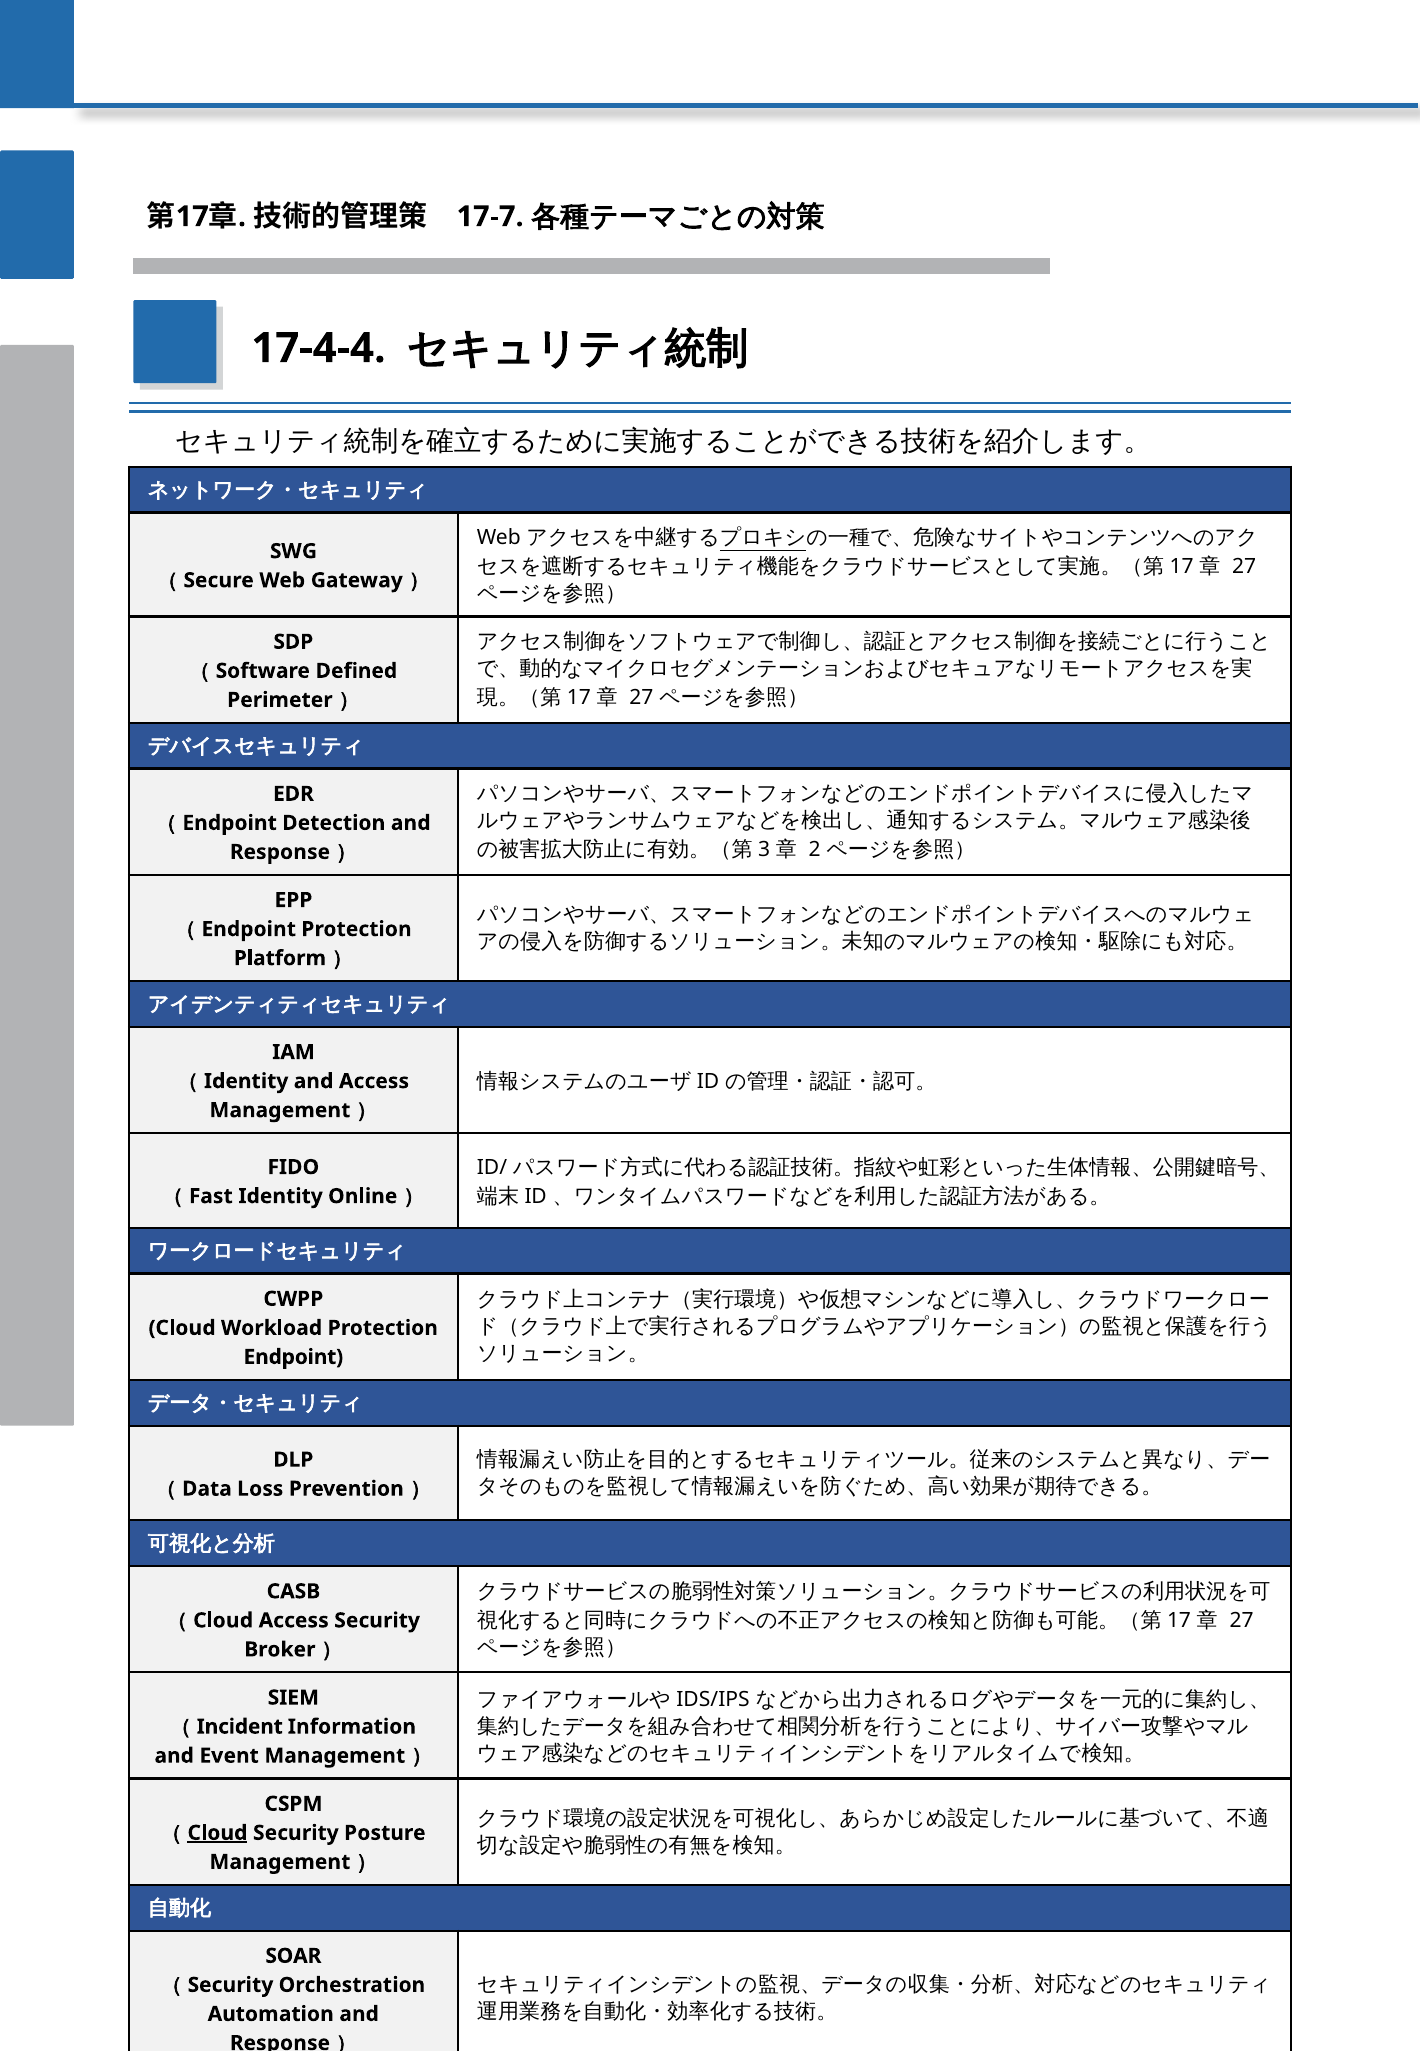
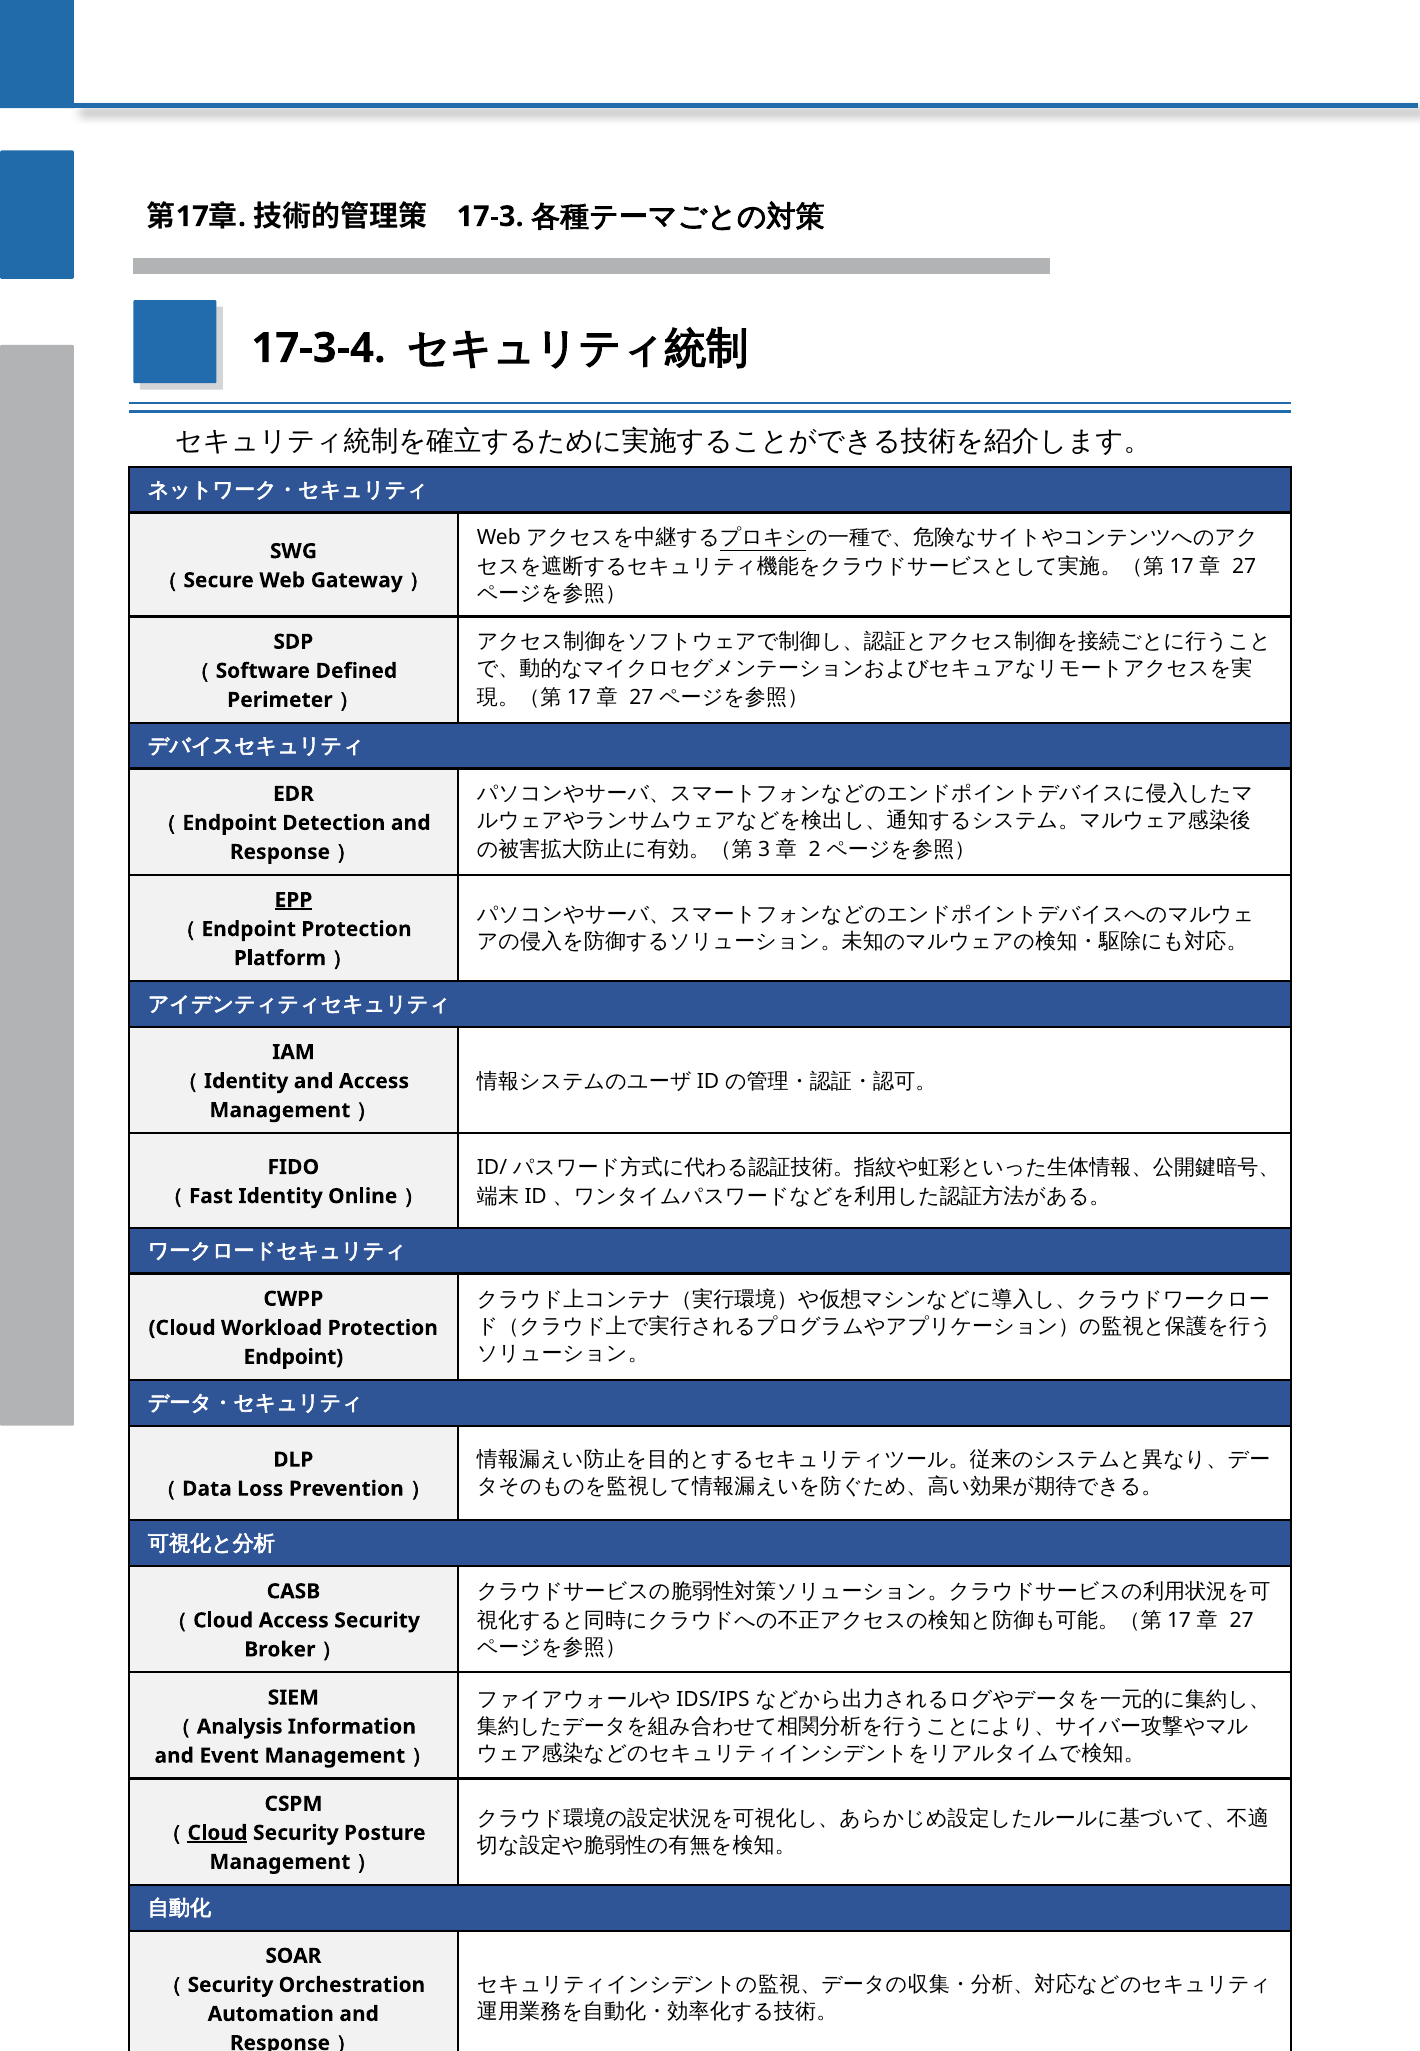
17-7: 17-7 -> 17-3
17-4-4: 17-4-4 -> 17-3-4
EPP underline: none -> present
Incident: Incident -> Analysis
